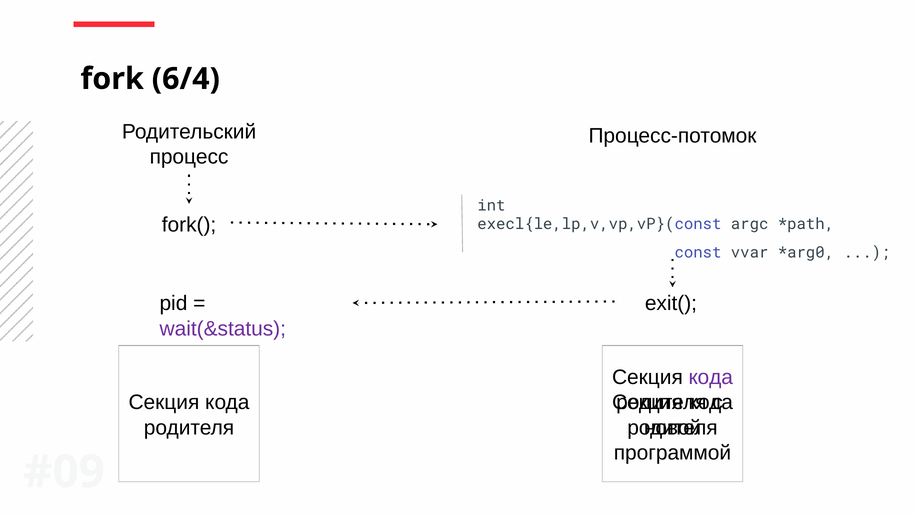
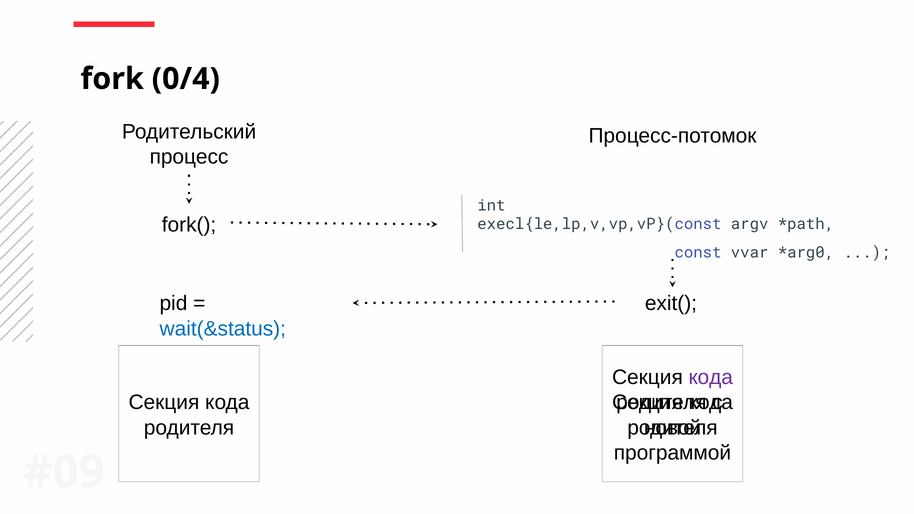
6/4: 6/4 -> 0/4
argc: argc -> argv
wait(&status colour: purple -> blue
